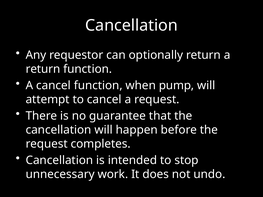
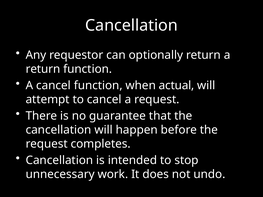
pump: pump -> actual
